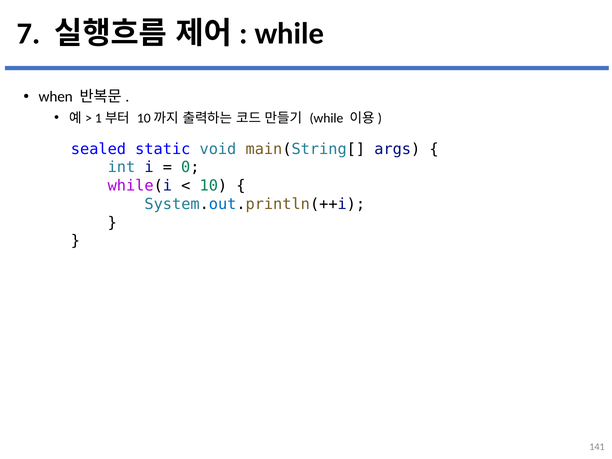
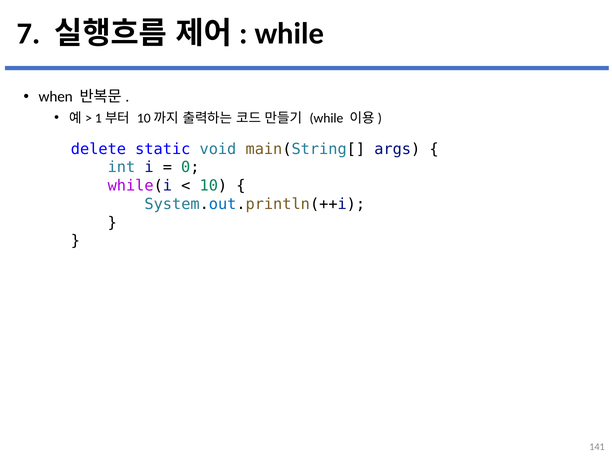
sealed: sealed -> delete
